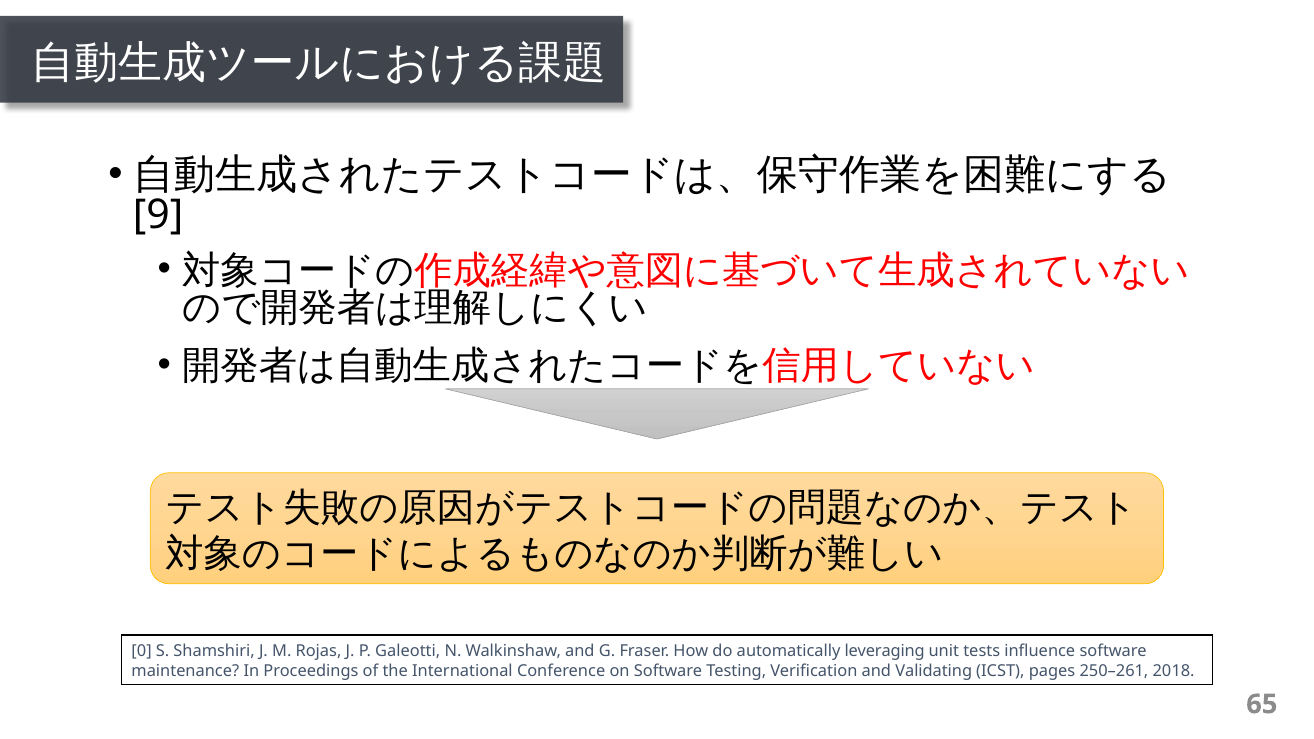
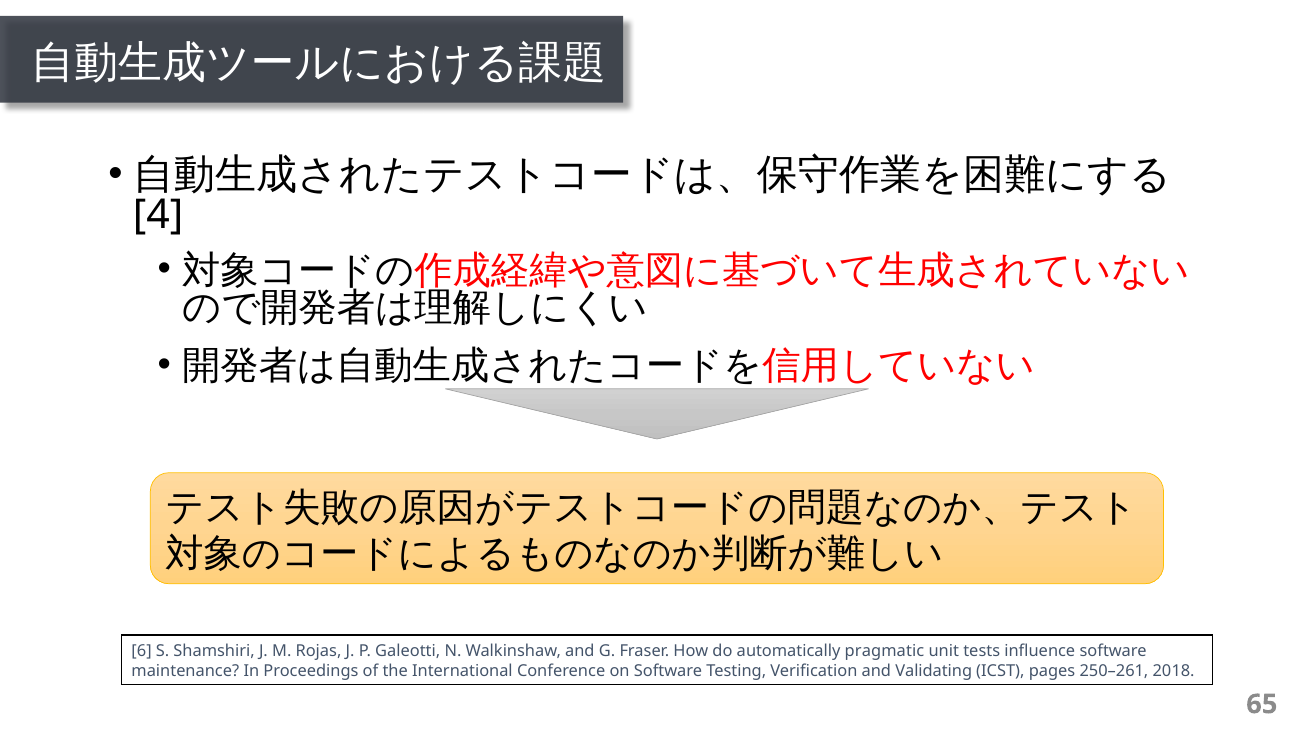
9: 9 -> 4
0: 0 -> 6
leveraging: leveraging -> pragmatic
